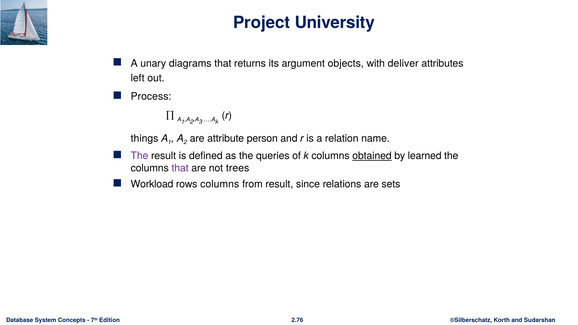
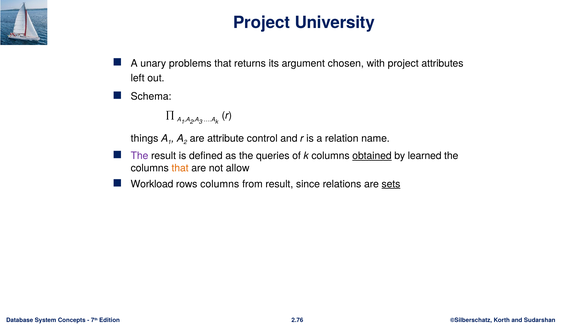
diagrams: diagrams -> problems
objects: objects -> chosen
with deliver: deliver -> project
Process: Process -> Schema
person: person -> control
that at (180, 168) colour: purple -> orange
trees: trees -> allow
sets underline: none -> present
